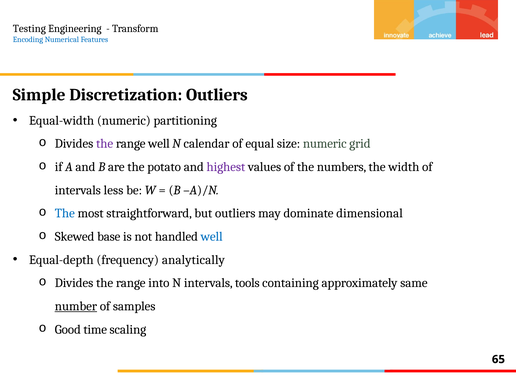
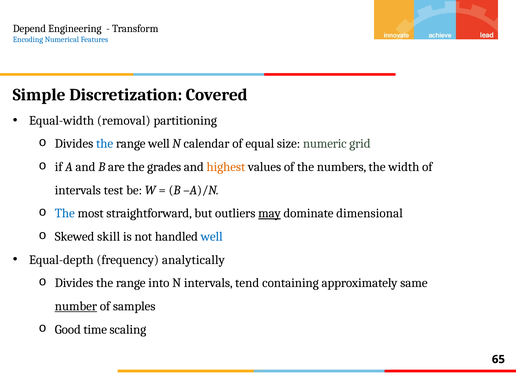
Testing: Testing -> Depend
Discretization Outliers: Outliers -> Covered
Equal-width numeric: numeric -> removal
the at (105, 144) colour: purple -> blue
potato: potato -> grades
highest colour: purple -> orange
less: less -> test
may underline: none -> present
base: base -> skill
tools: tools -> tend
